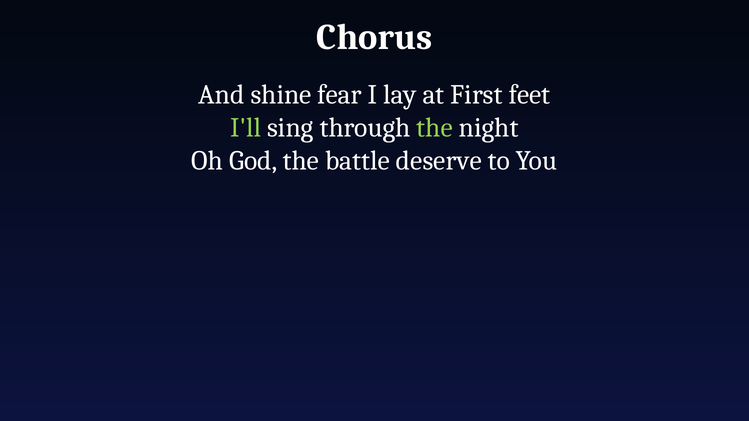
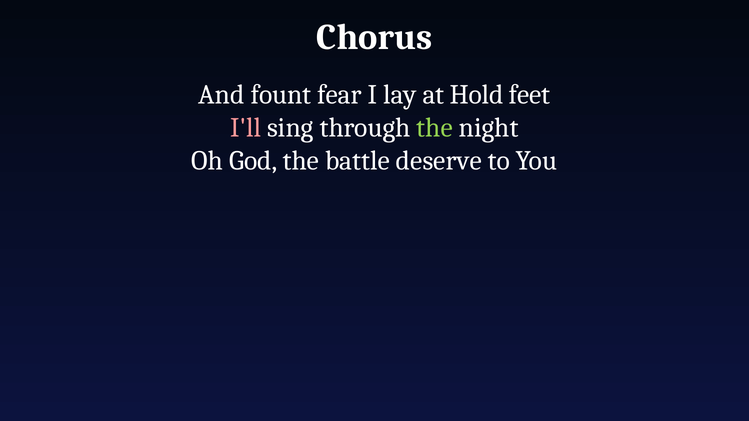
shine: shine -> fount
First: First -> Hold
I'll colour: light green -> pink
